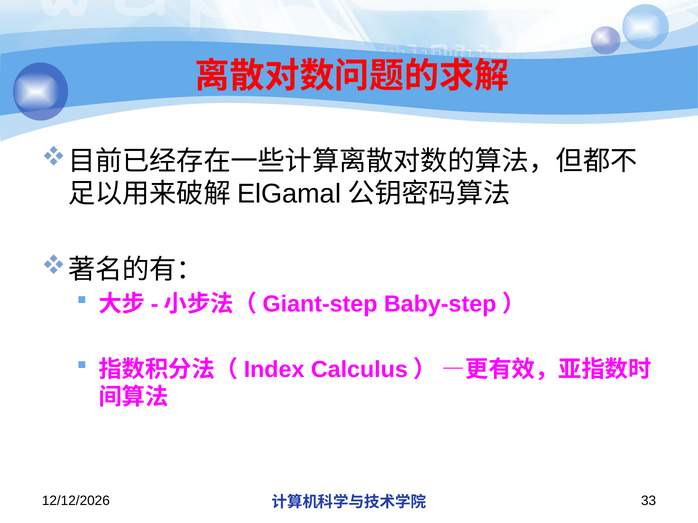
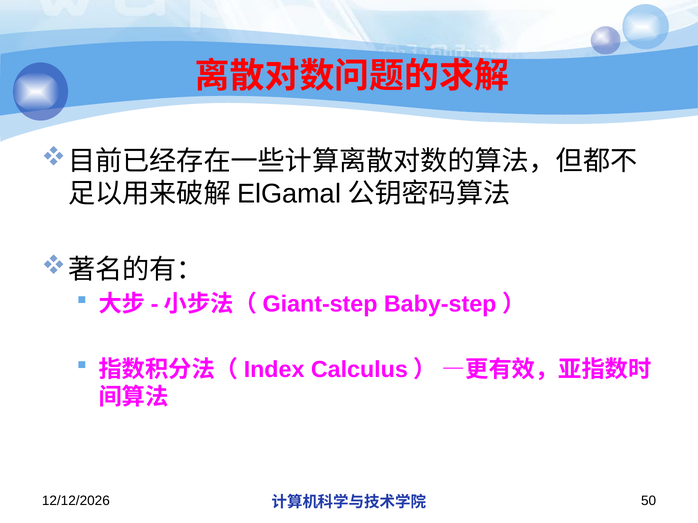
33: 33 -> 50
